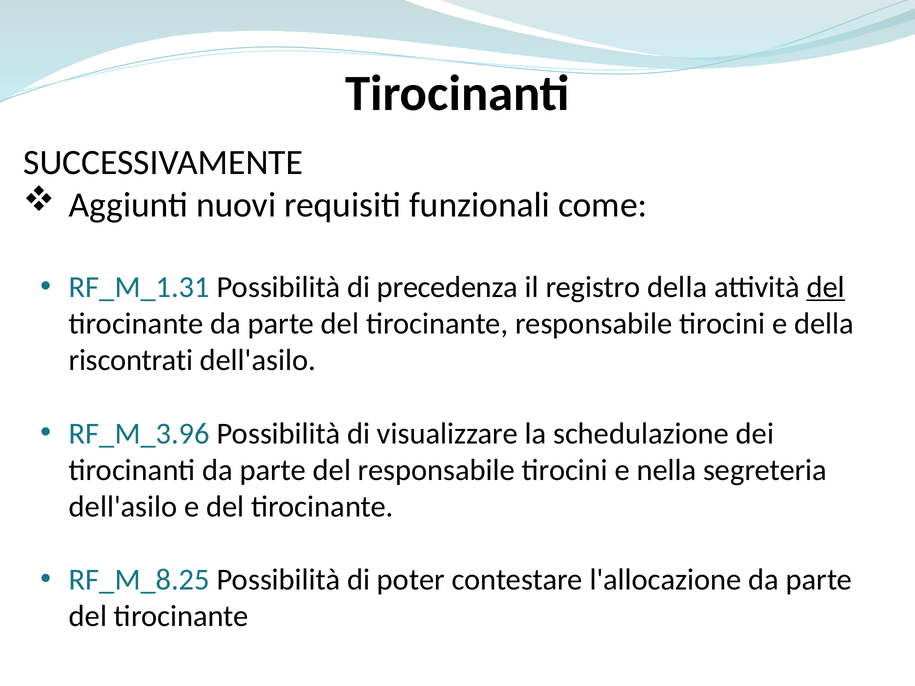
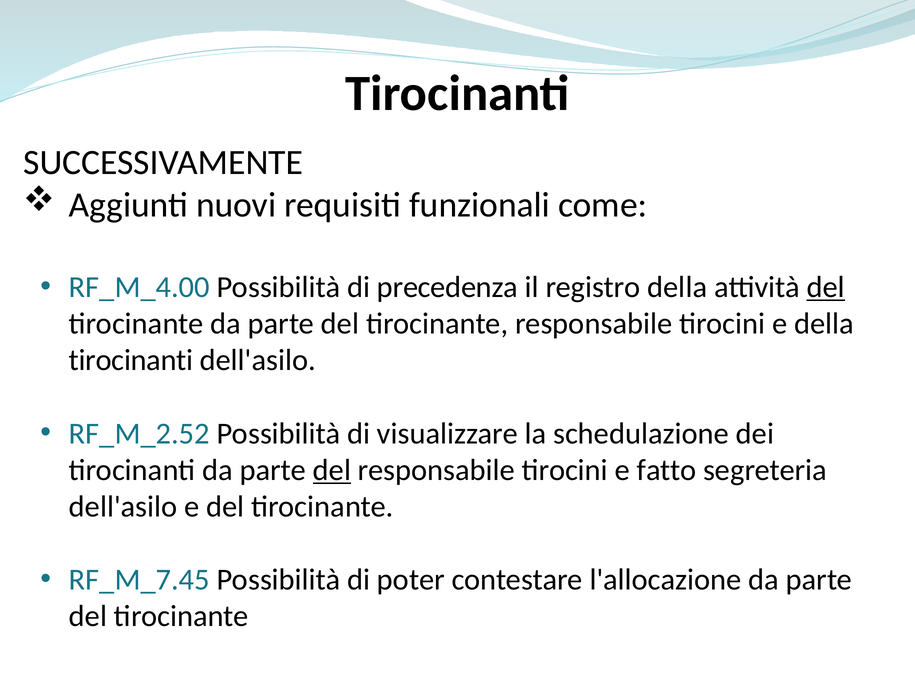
RF_M_1.31: RF_M_1.31 -> RF_M_4.00
riscontrati at (131, 360): riscontrati -> tirocinanti
RF_M_3.96: RF_M_3.96 -> RF_M_2.52
del at (332, 470) underline: none -> present
nella: nella -> fatto
RF_M_8.25: RF_M_8.25 -> RF_M_7.45
